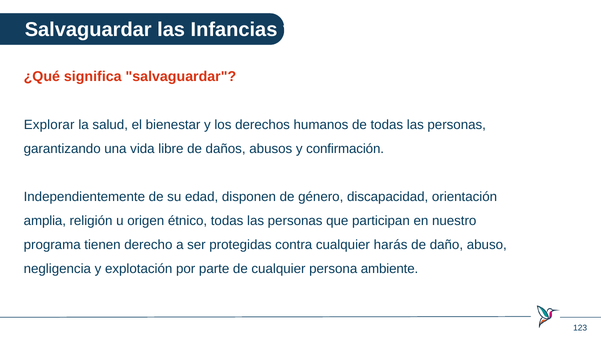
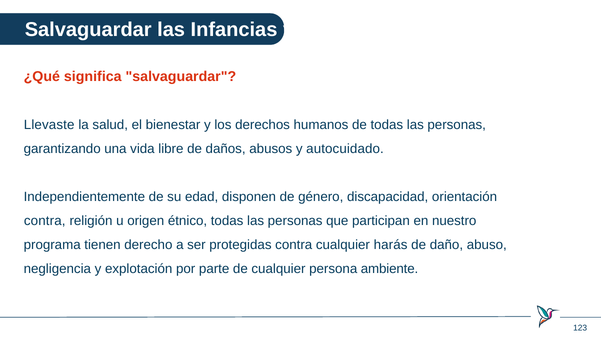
Explorar: Explorar -> Llevaste
confirmación: confirmación -> autocuidado
amplia at (45, 221): amplia -> contra
